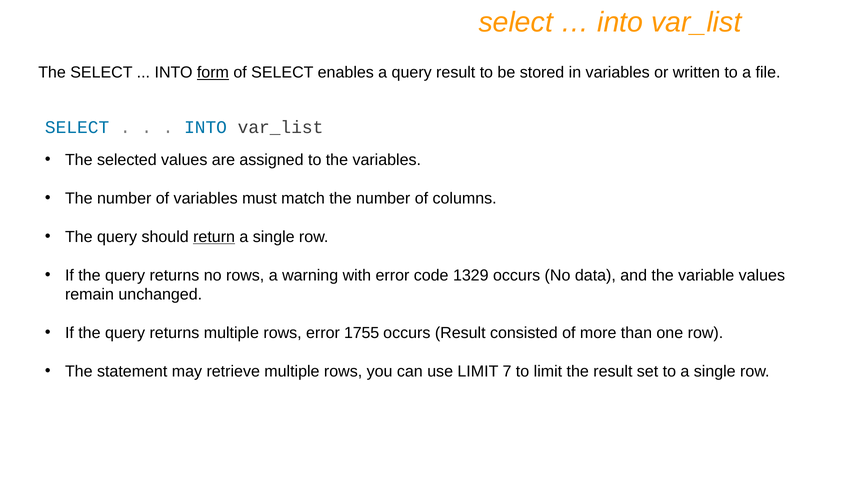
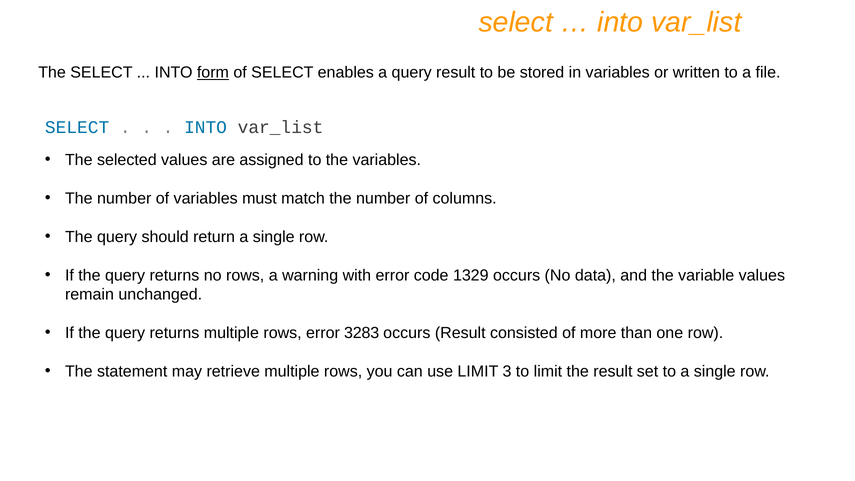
return underline: present -> none
1755: 1755 -> 3283
7: 7 -> 3
